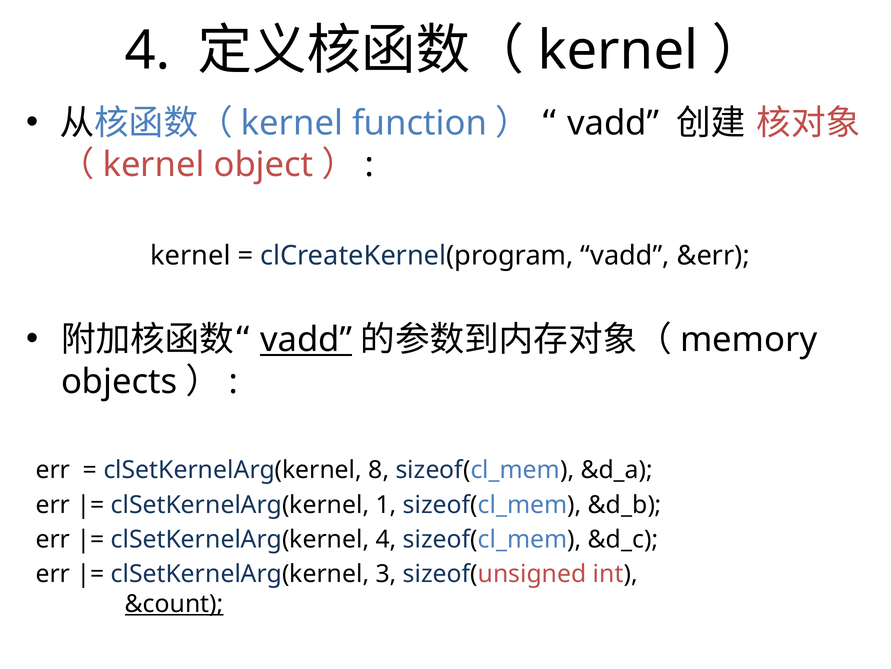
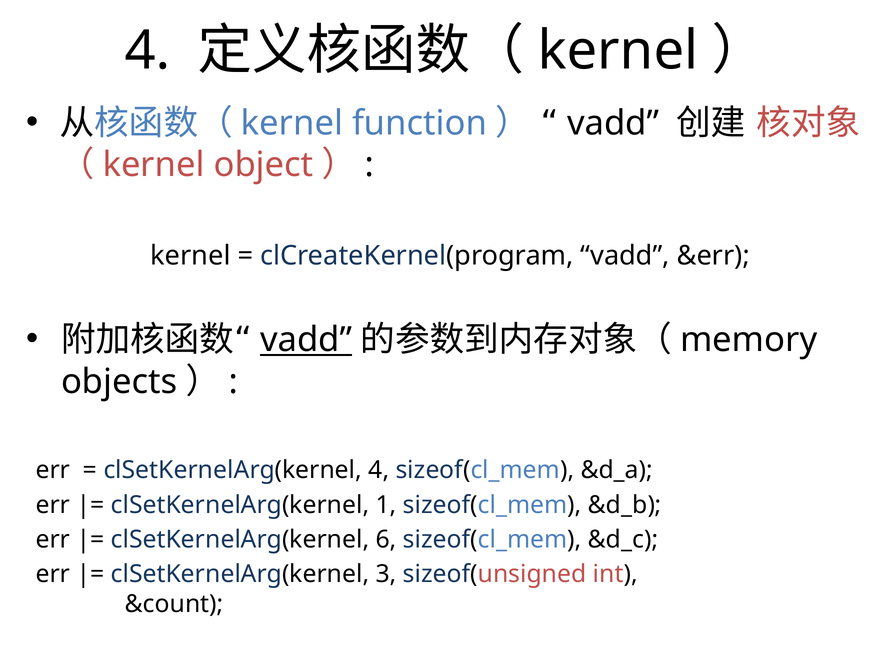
clSetKernelArg(kernel 8: 8 -> 4
clSetKernelArg(kernel 4: 4 -> 6
&count underline: present -> none
